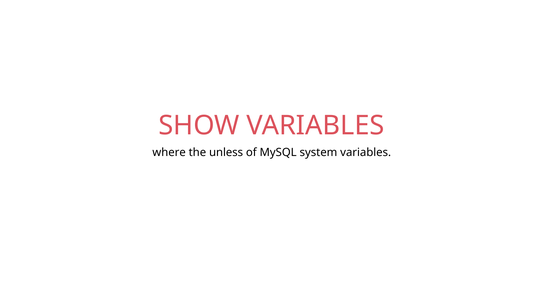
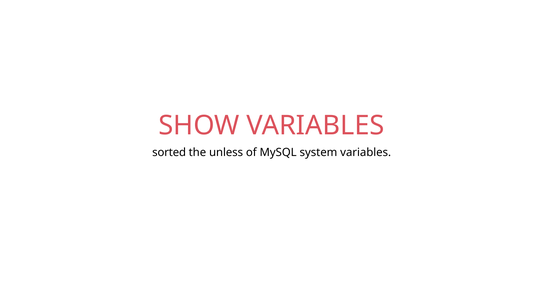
where: where -> sorted
